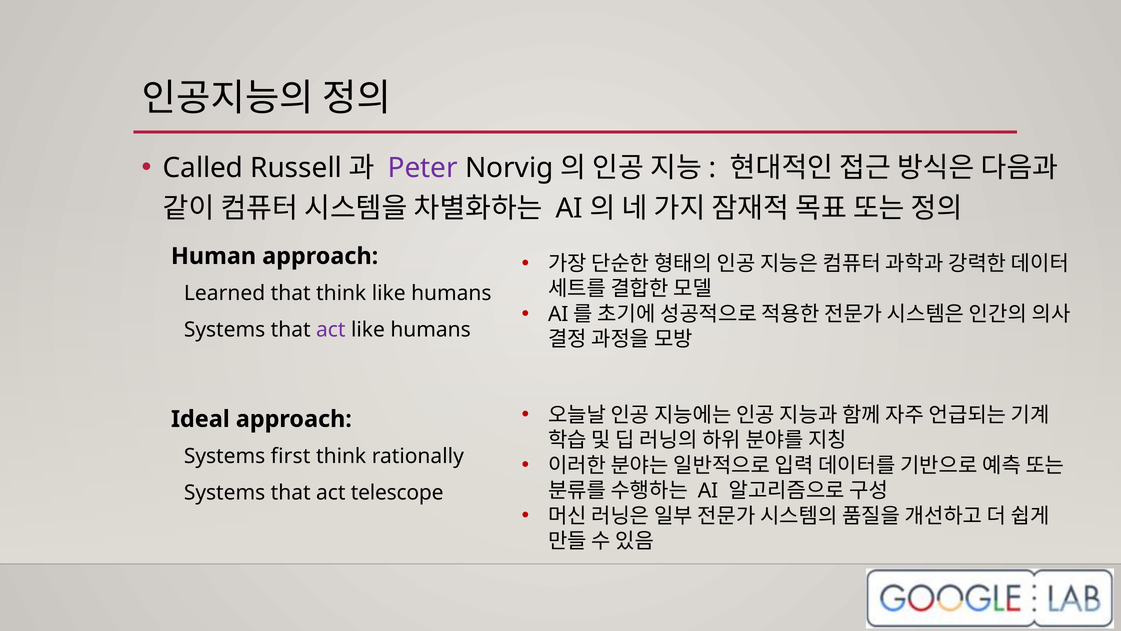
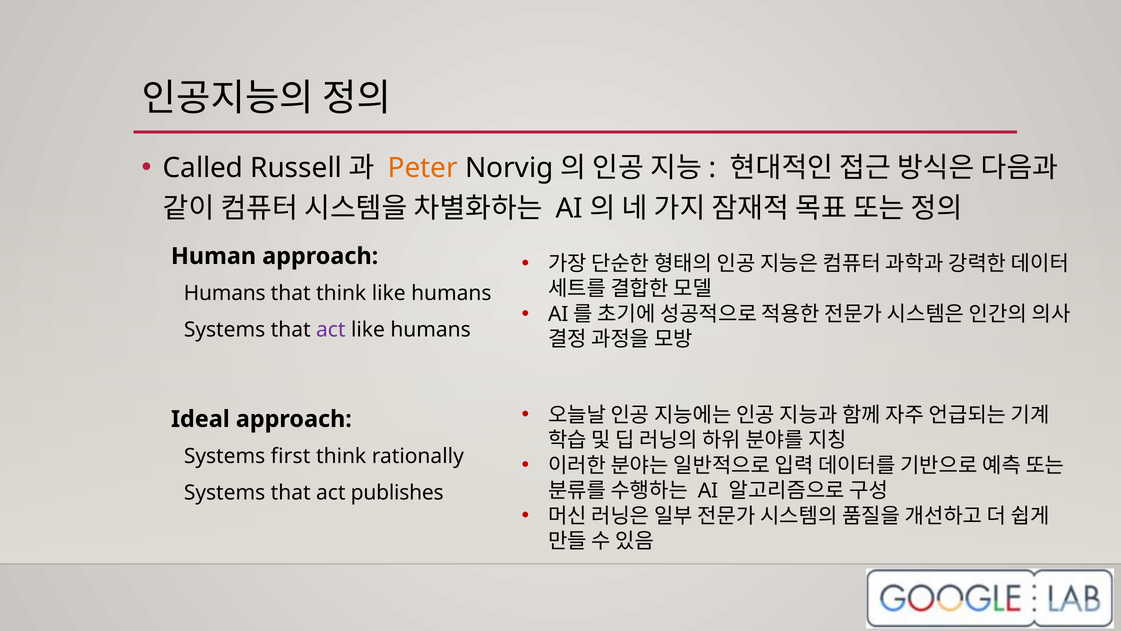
Peter colour: purple -> orange
Learned at (225, 293): Learned -> Humans
telescope: telescope -> publishes
